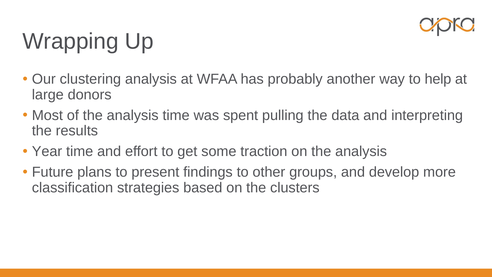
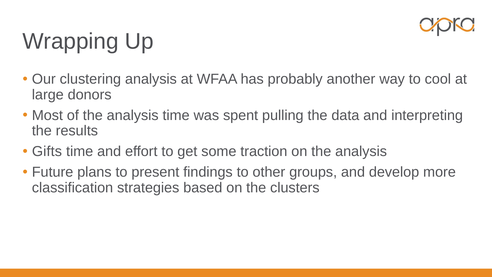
help: help -> cool
Year: Year -> Gifts
